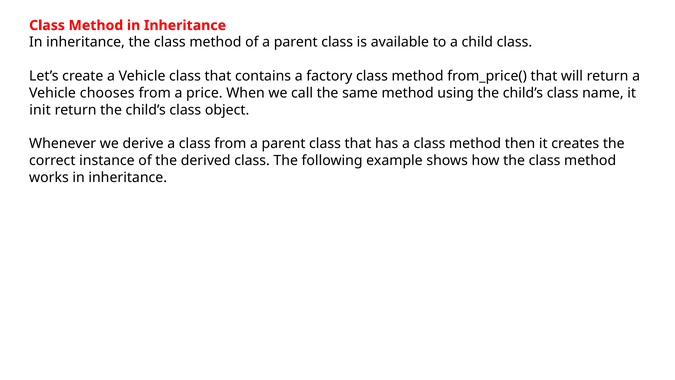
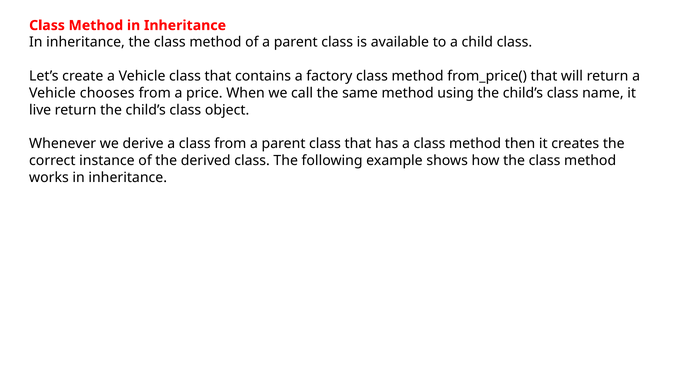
init: init -> live
